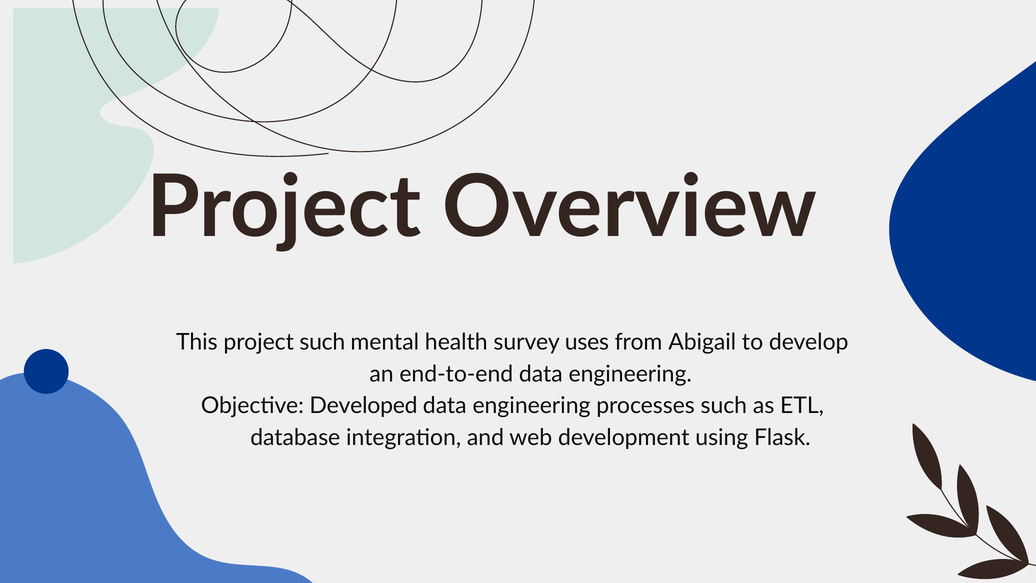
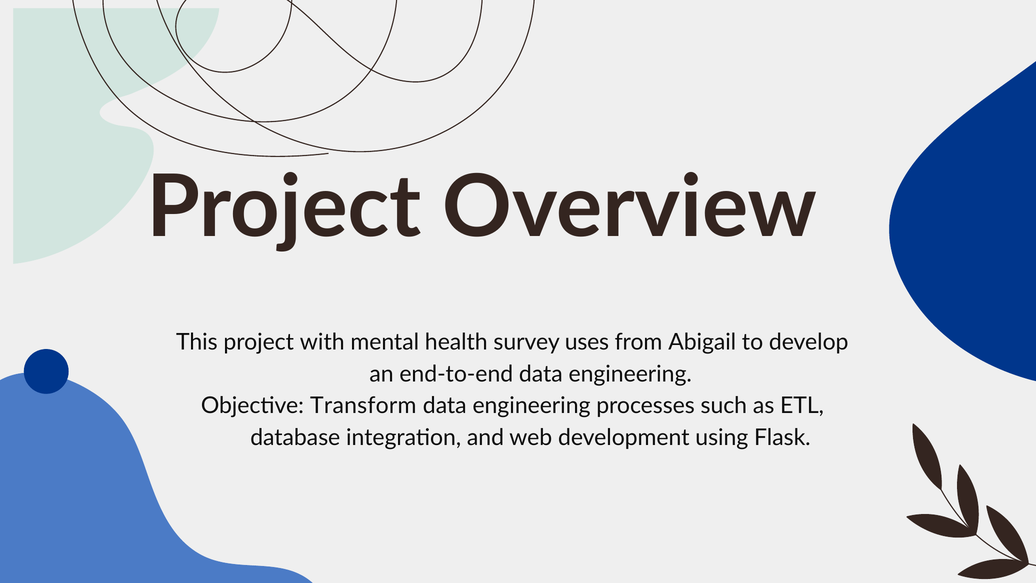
project such: such -> with
Developed: Developed -> Transform
